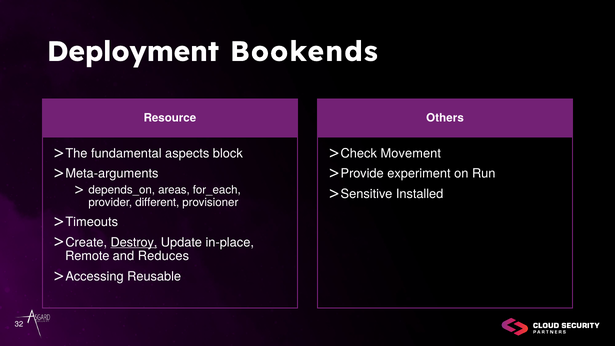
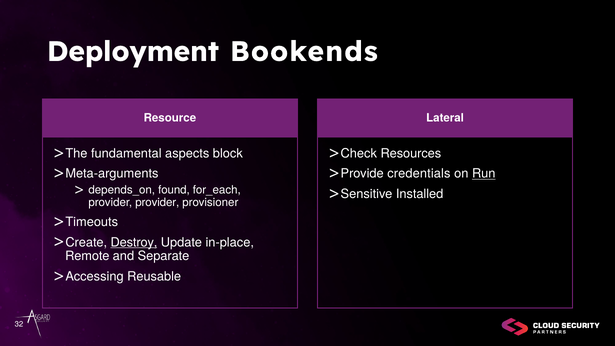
Others: Others -> Lateral
Movement: Movement -> Resources
experiment: experiment -> credentials
Run underline: none -> present
areas: areas -> found
provider different: different -> provider
Reduces: Reduces -> Separate
